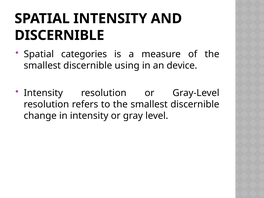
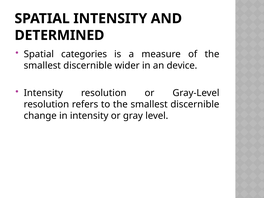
DISCERNIBLE at (59, 35): DISCERNIBLE -> DETERMINED
using: using -> wider
